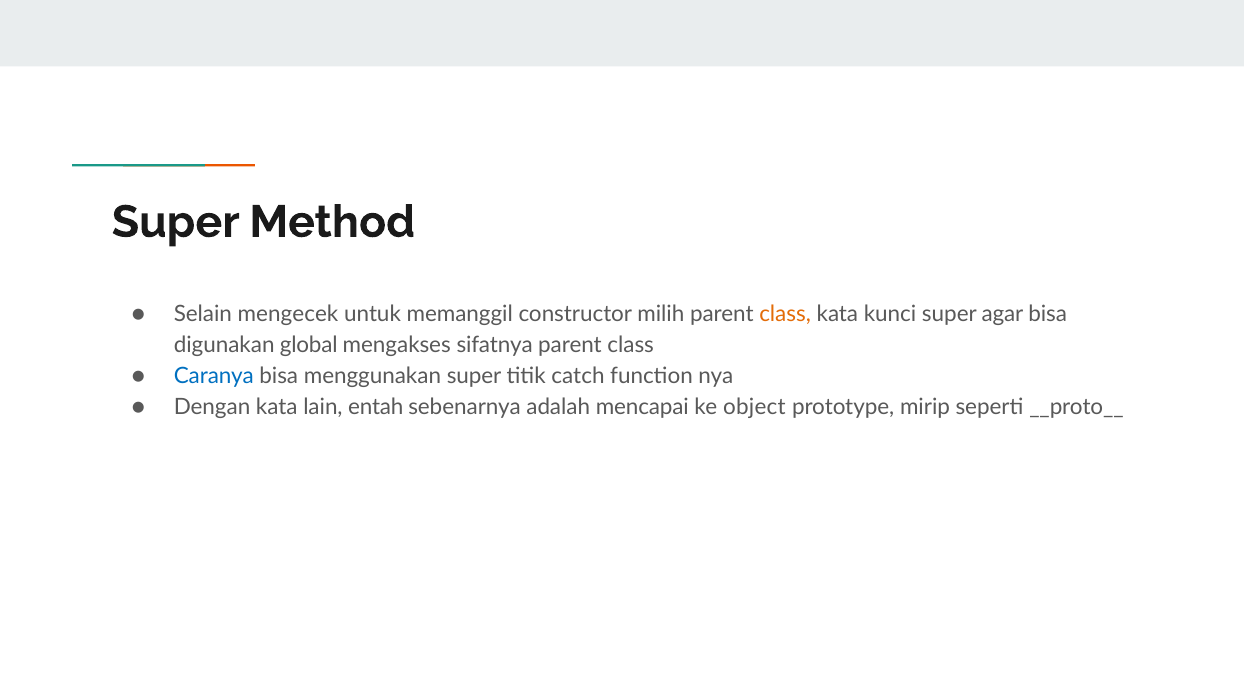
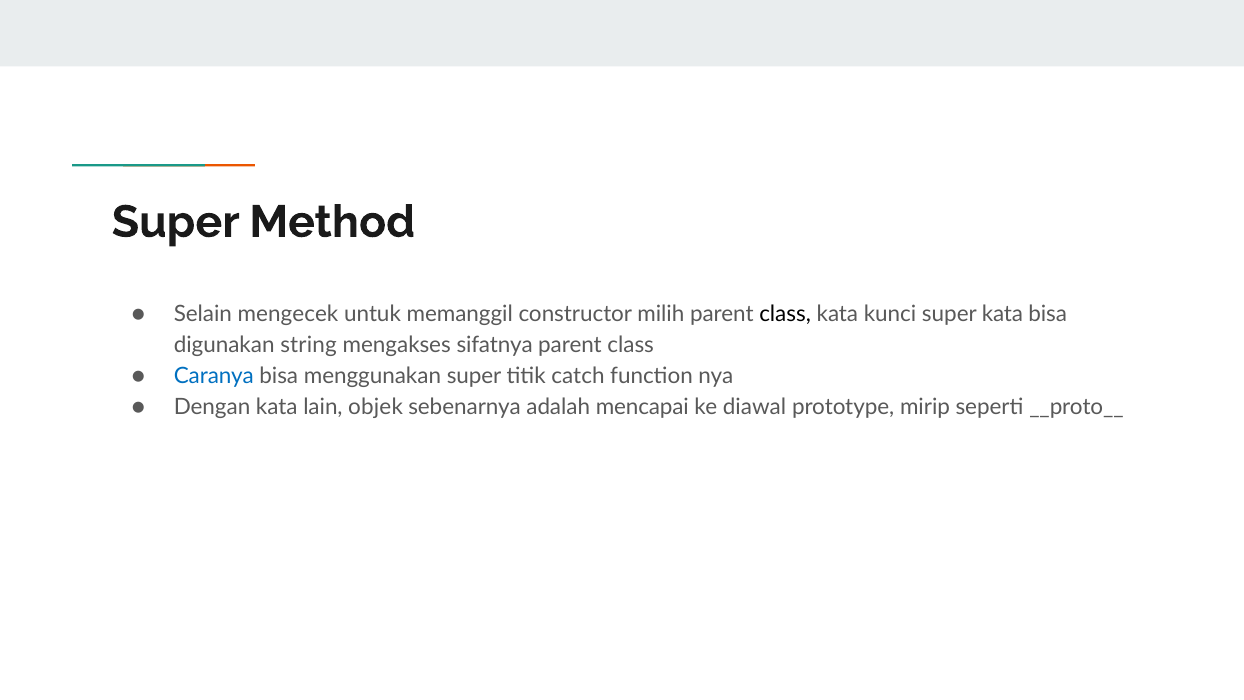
class at (785, 314) colour: orange -> black
super agar: agar -> kata
global: global -> string
entah: entah -> objek
object: object -> diawal
